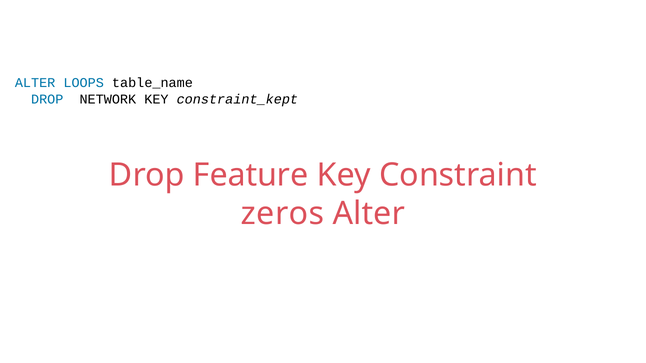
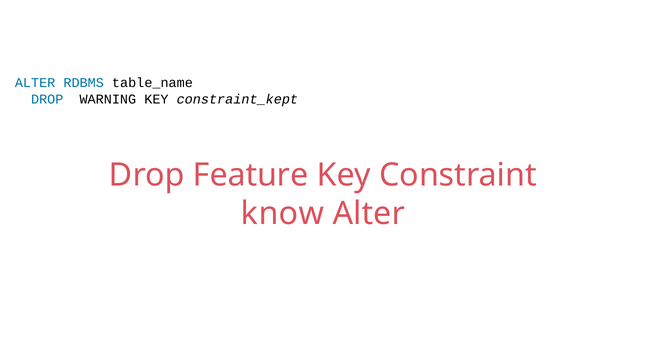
LOOPS: LOOPS -> RDBMS
NETWORK: NETWORK -> WARNING
zeros: zeros -> know
